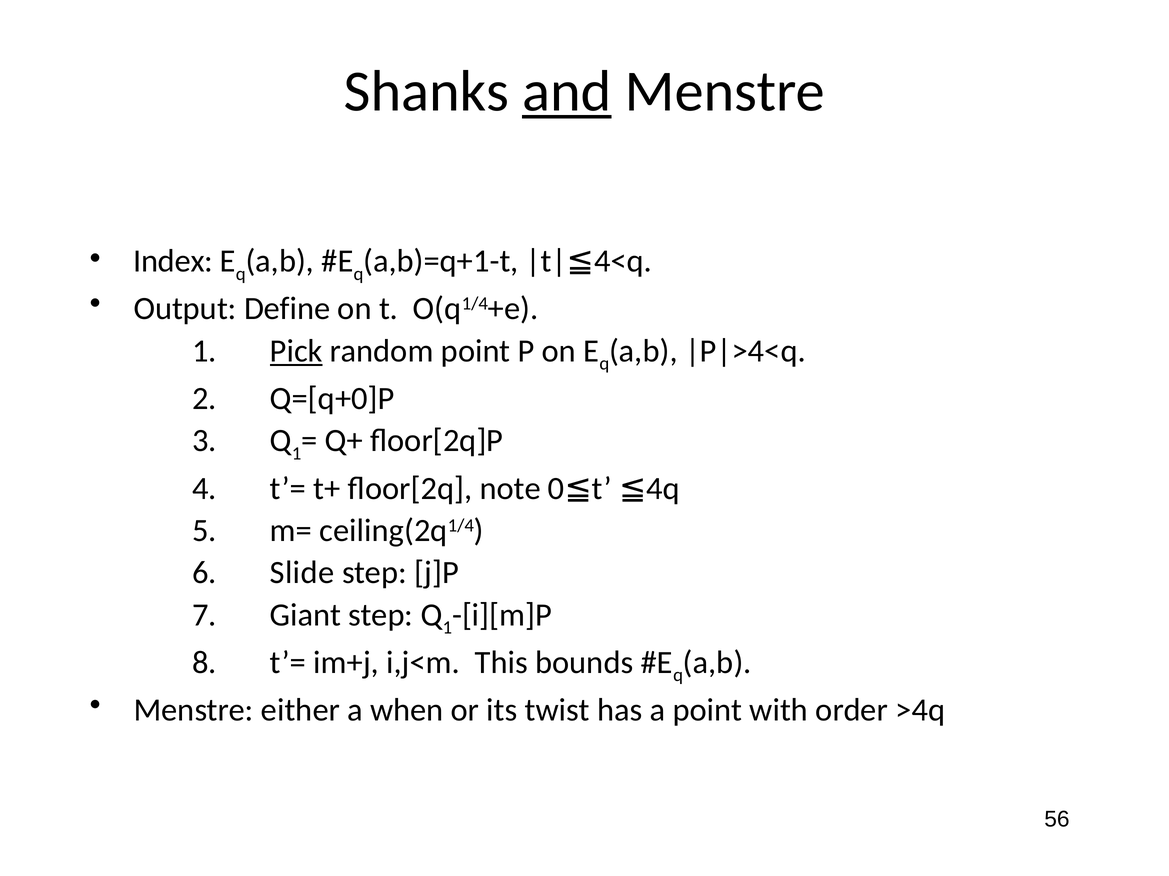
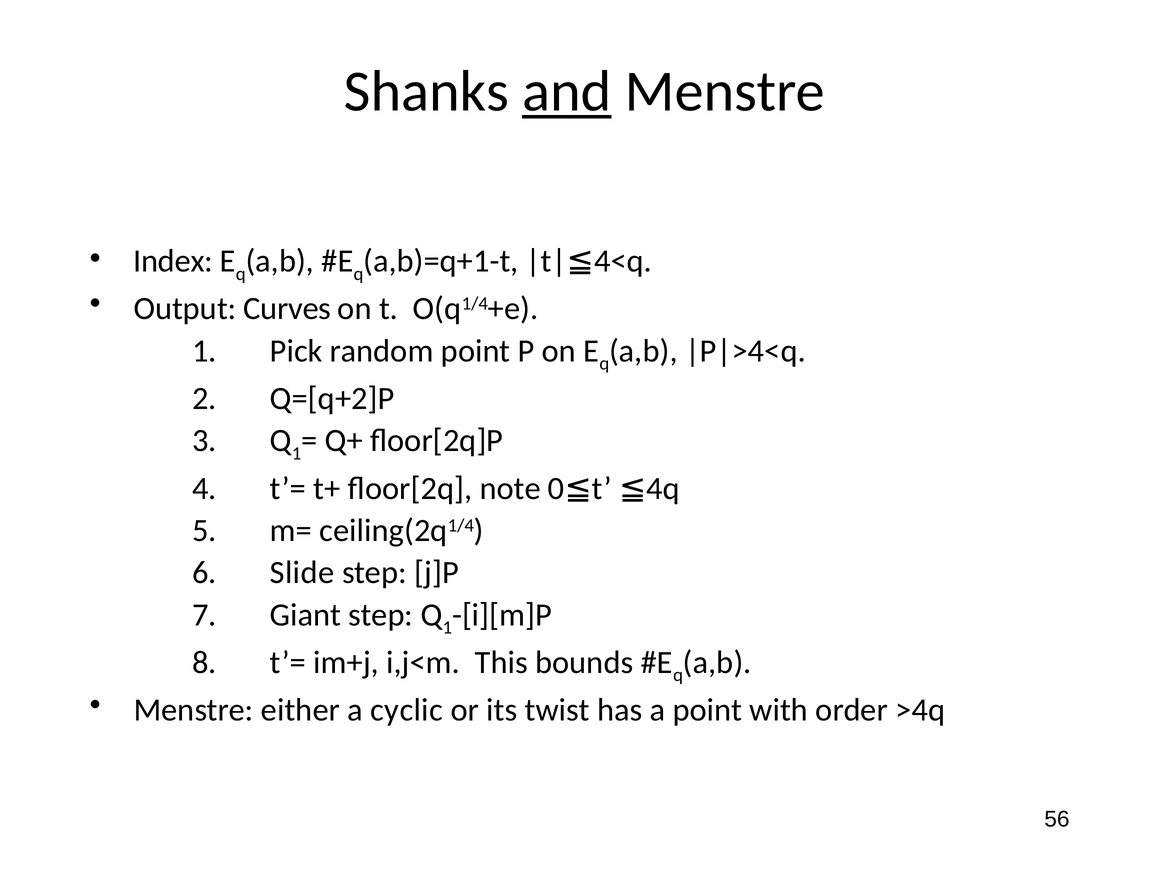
Define: Define -> Curves
Pick underline: present -> none
Q=[q+0]P: Q=[q+0]P -> Q=[q+2]P
when: when -> cyclic
